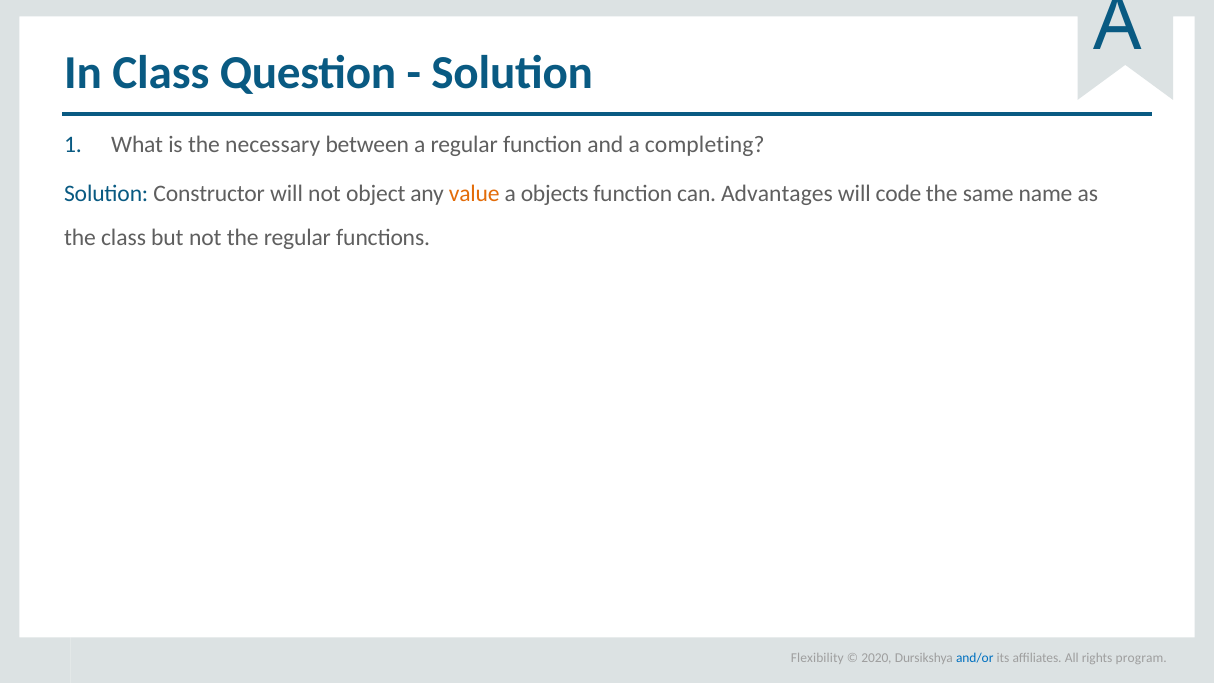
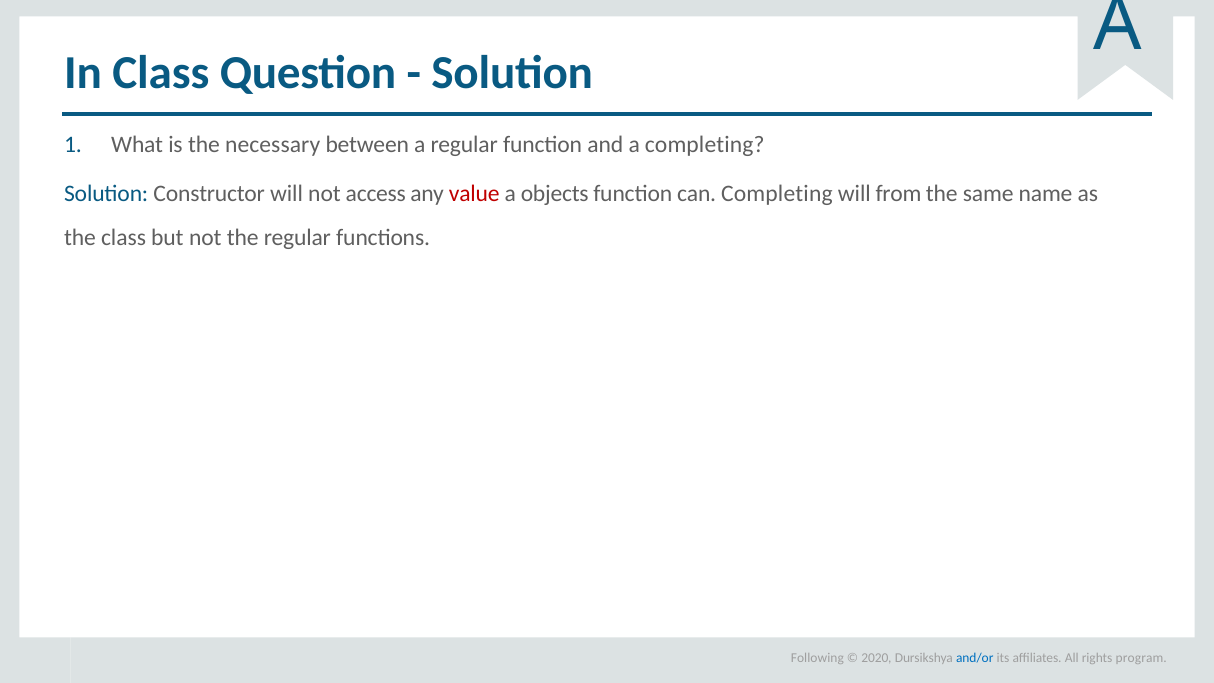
object: object -> access
value colour: orange -> red
can Advantages: Advantages -> Completing
code: code -> from
Flexibility: Flexibility -> Following
